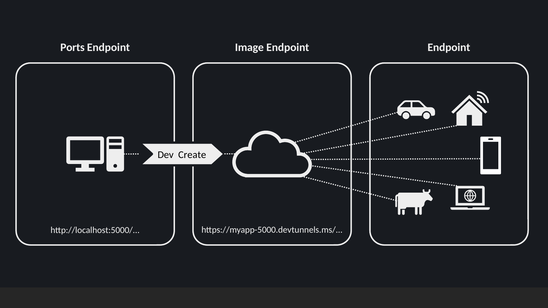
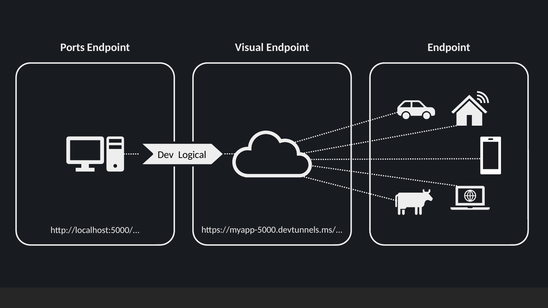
Image: Image -> Visual
Create: Create -> Logical
